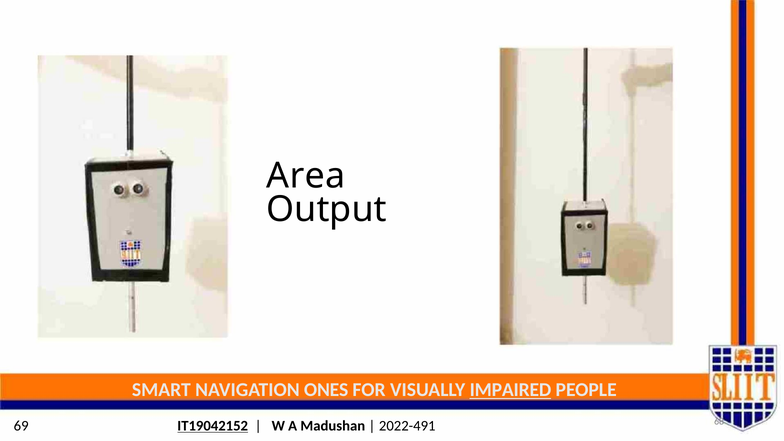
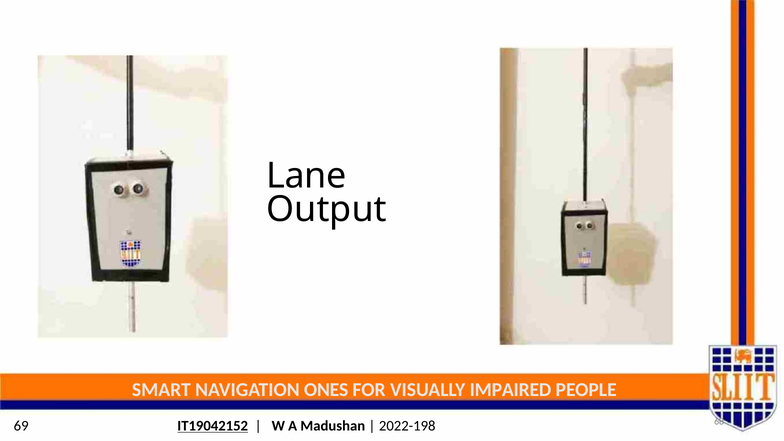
Area: Area -> Lane
IMPAIRED underline: present -> none
2022-491: 2022-491 -> 2022-198
